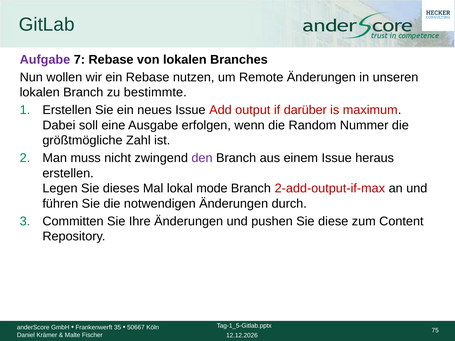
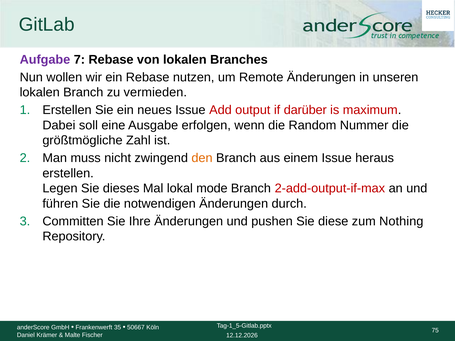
bestimmte: bestimmte -> vermieden
den colour: purple -> orange
Content: Content -> Nothing
